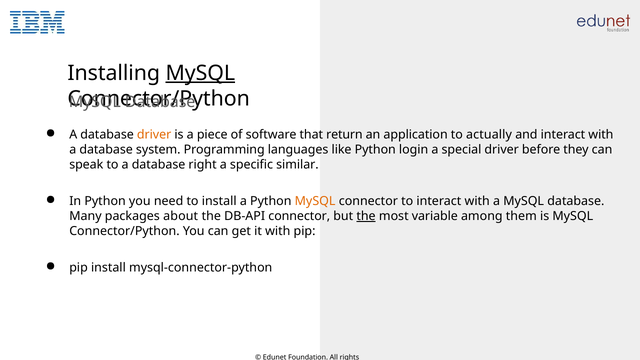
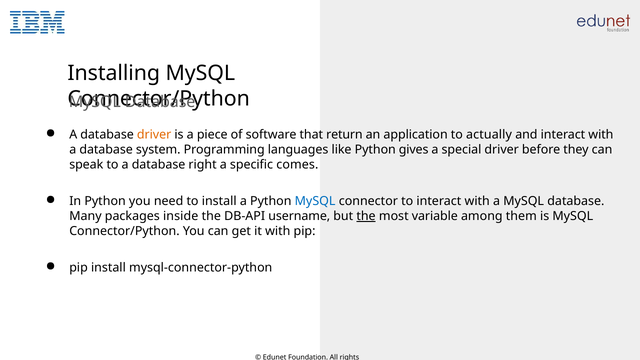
MySQL at (200, 73) underline: present -> none
login: login -> gives
similar: similar -> comes
MySQL at (315, 201) colour: orange -> blue
about: about -> inside
DB-API connector: connector -> username
